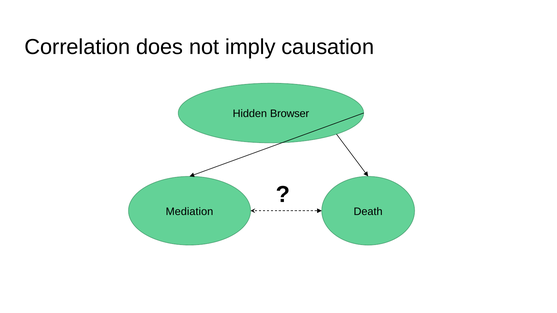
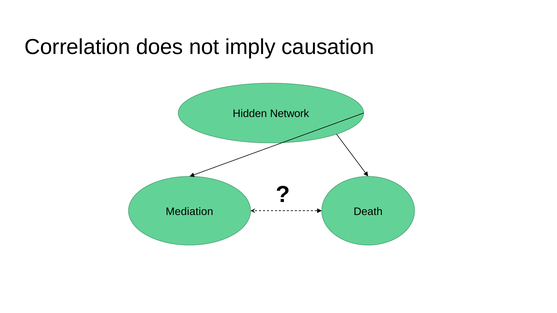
Browser: Browser -> Network
